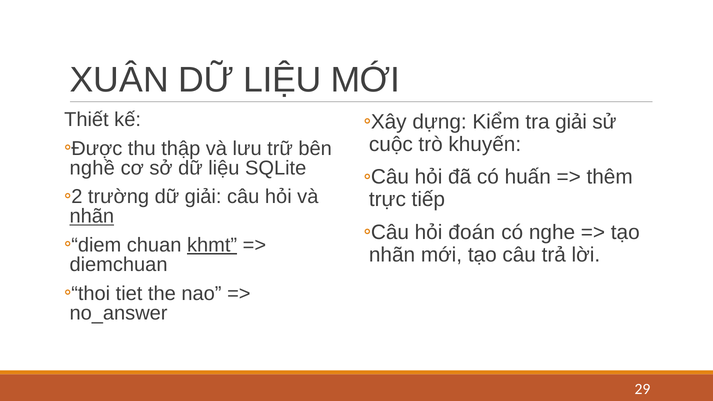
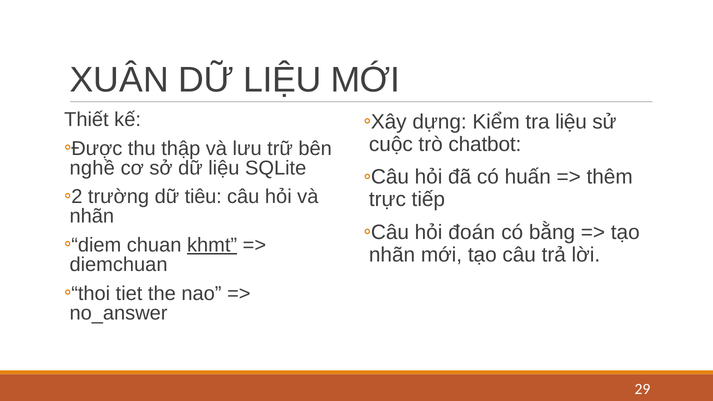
tra giải: giải -> liệu
khuyến: khuyến -> chatbot
dữ giải: giải -> tiêu
nhãn at (92, 216) underline: present -> none
nghe: nghe -> bằng
